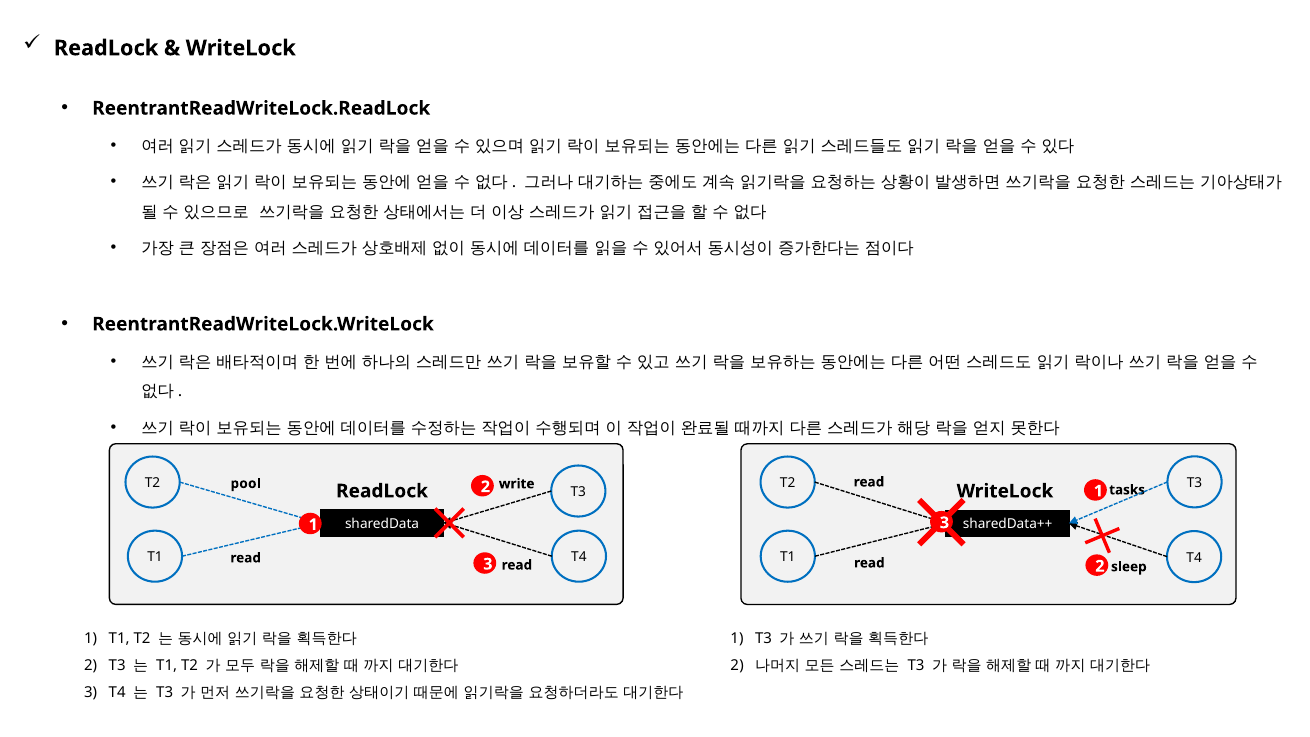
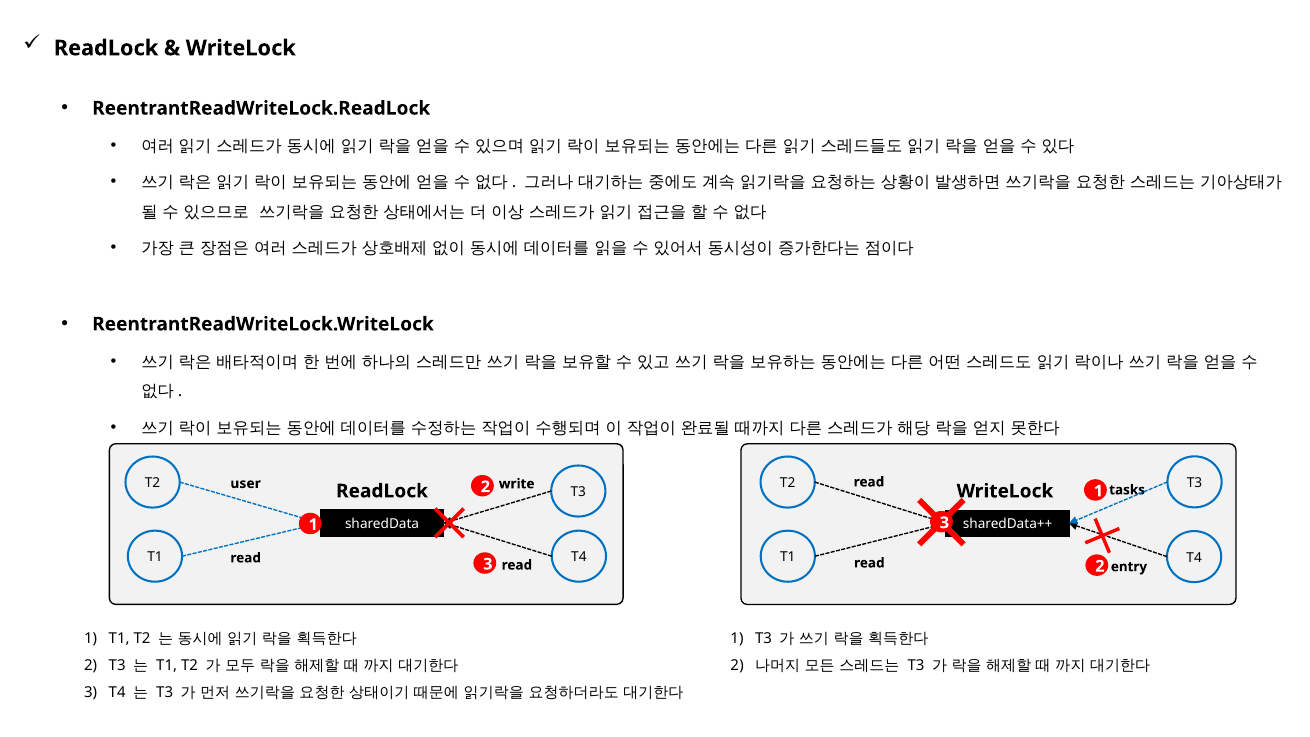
pool: pool -> user
sleep: sleep -> entry
